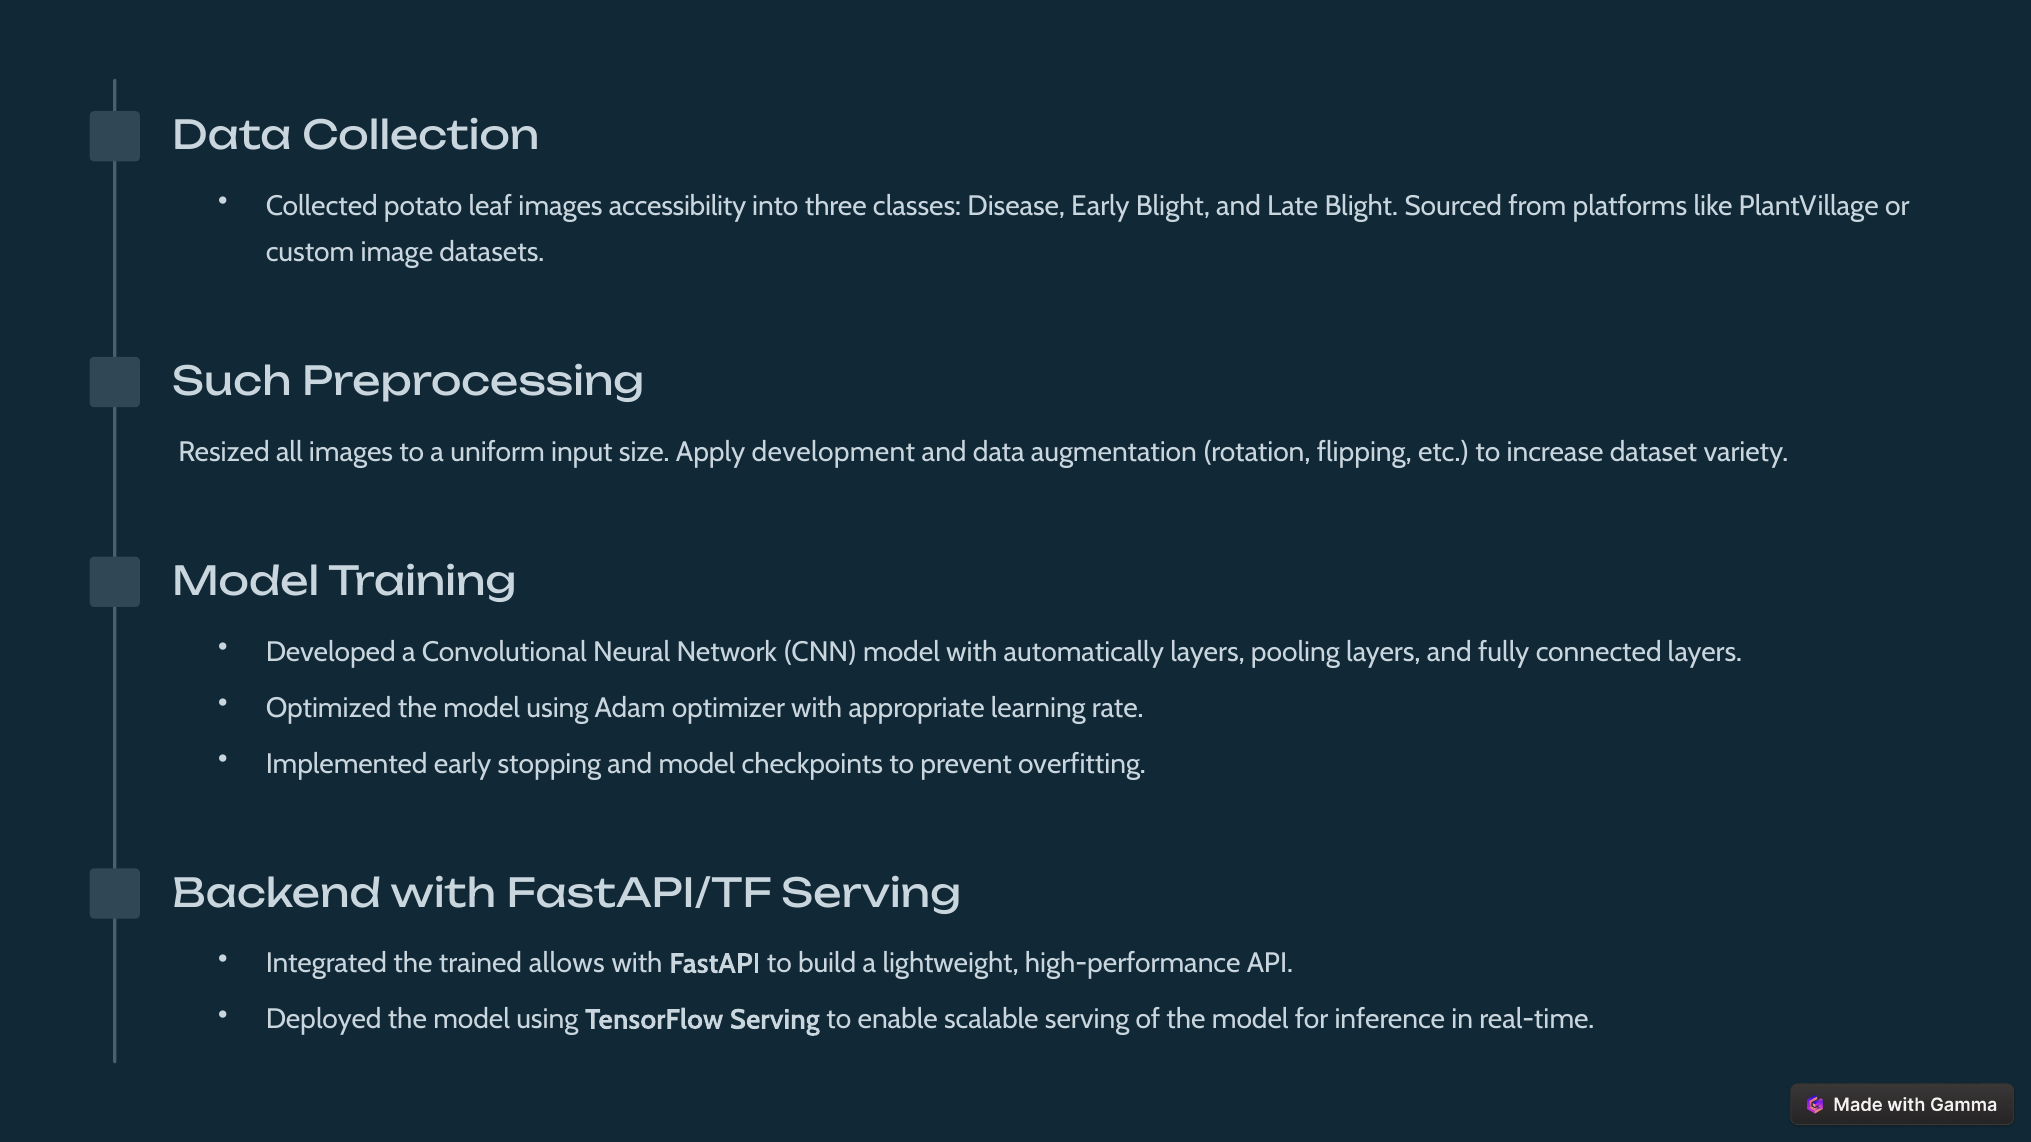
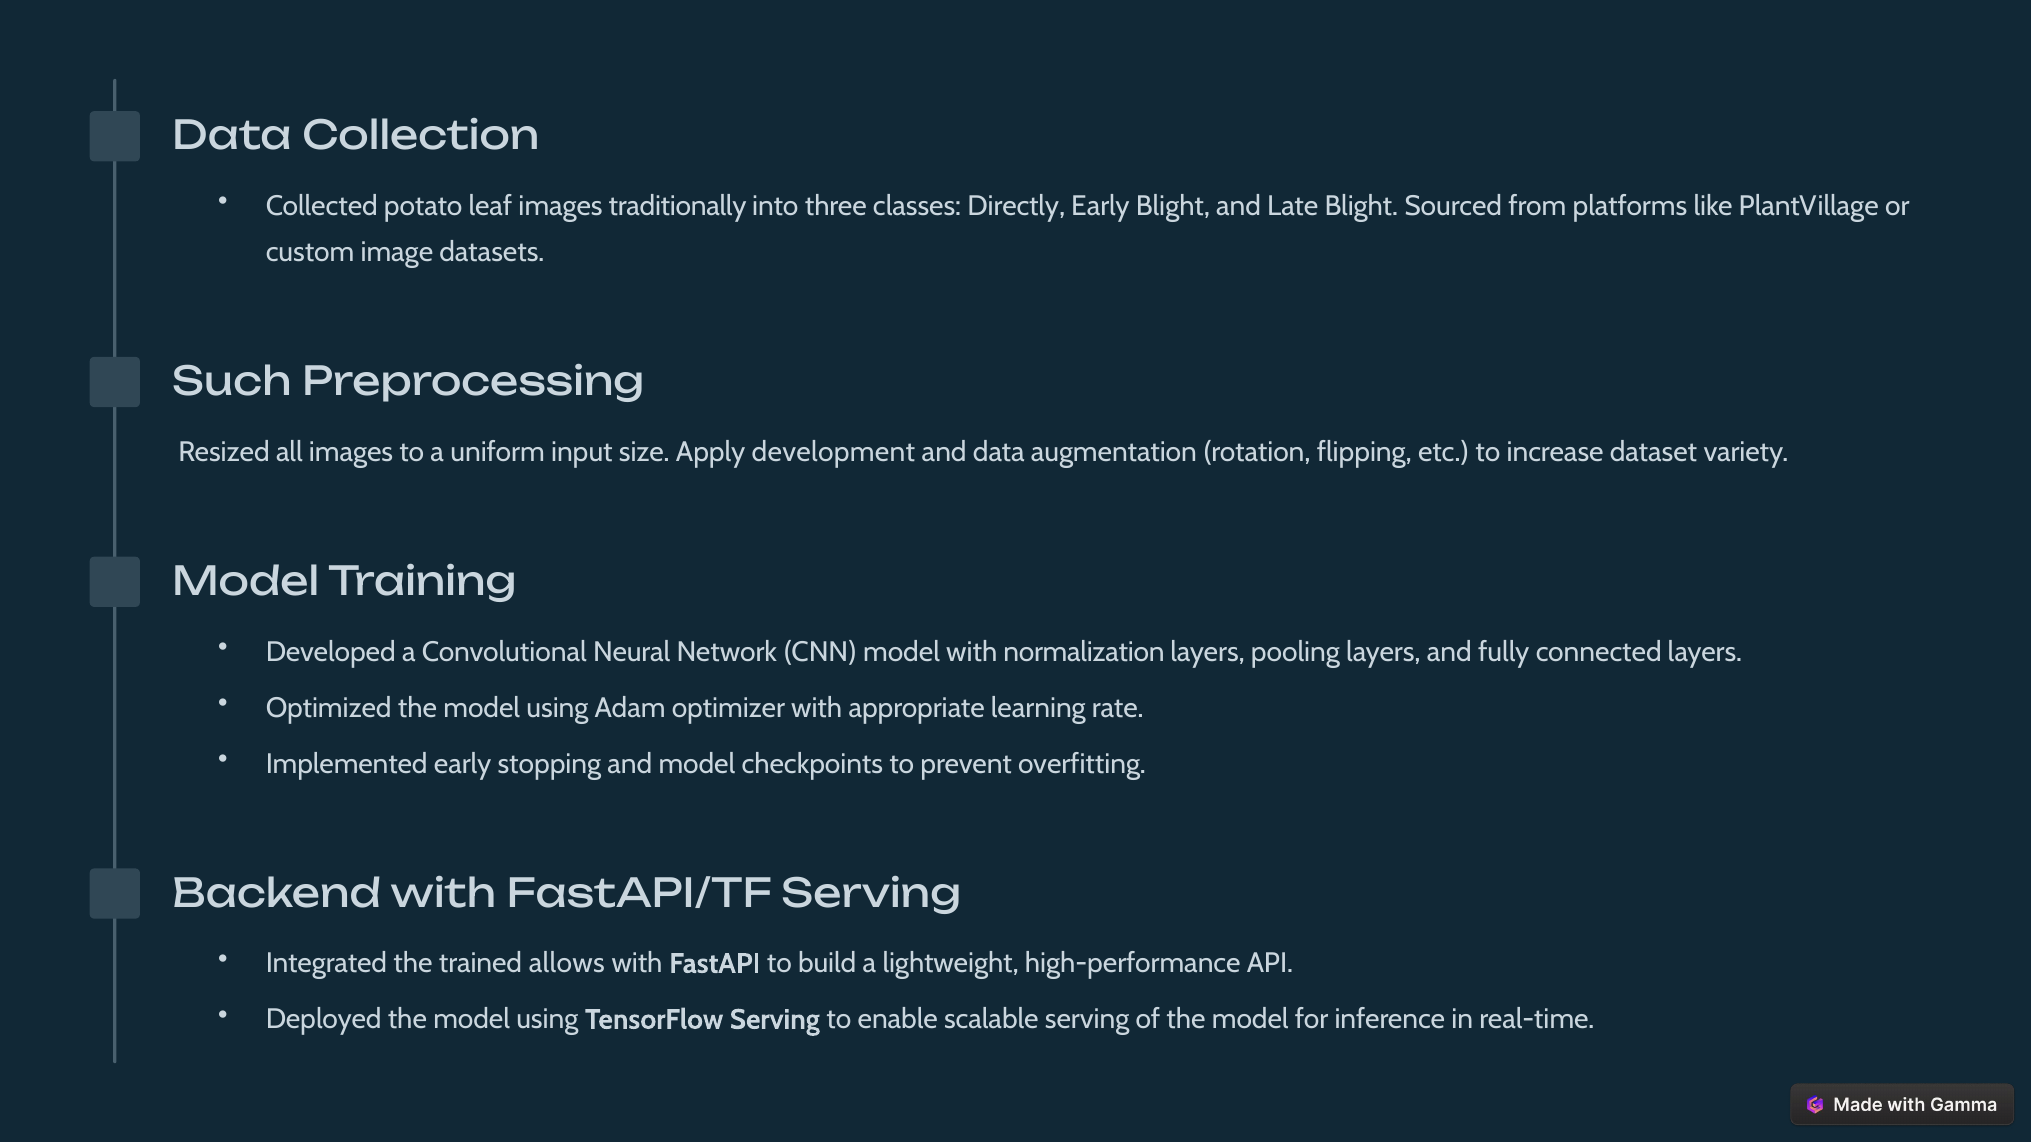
accessibility: accessibility -> traditionally
Disease: Disease -> Directly
automatically: automatically -> normalization
